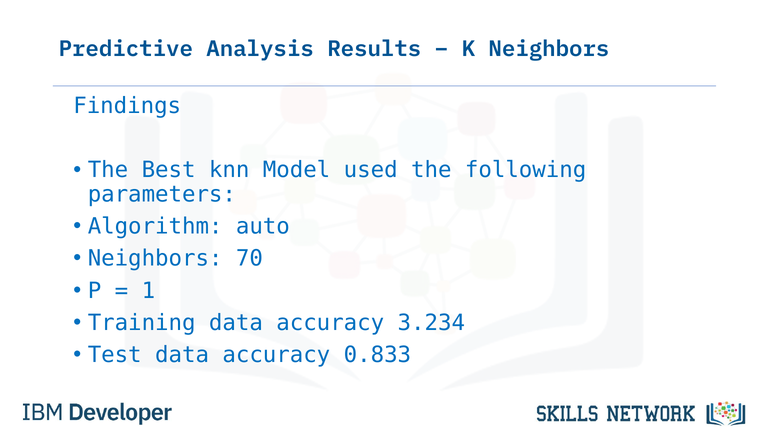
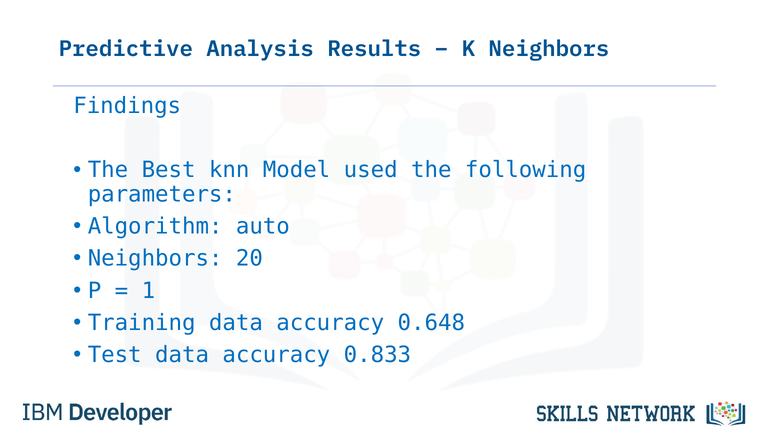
70: 70 -> 20
3.234: 3.234 -> 0.648
